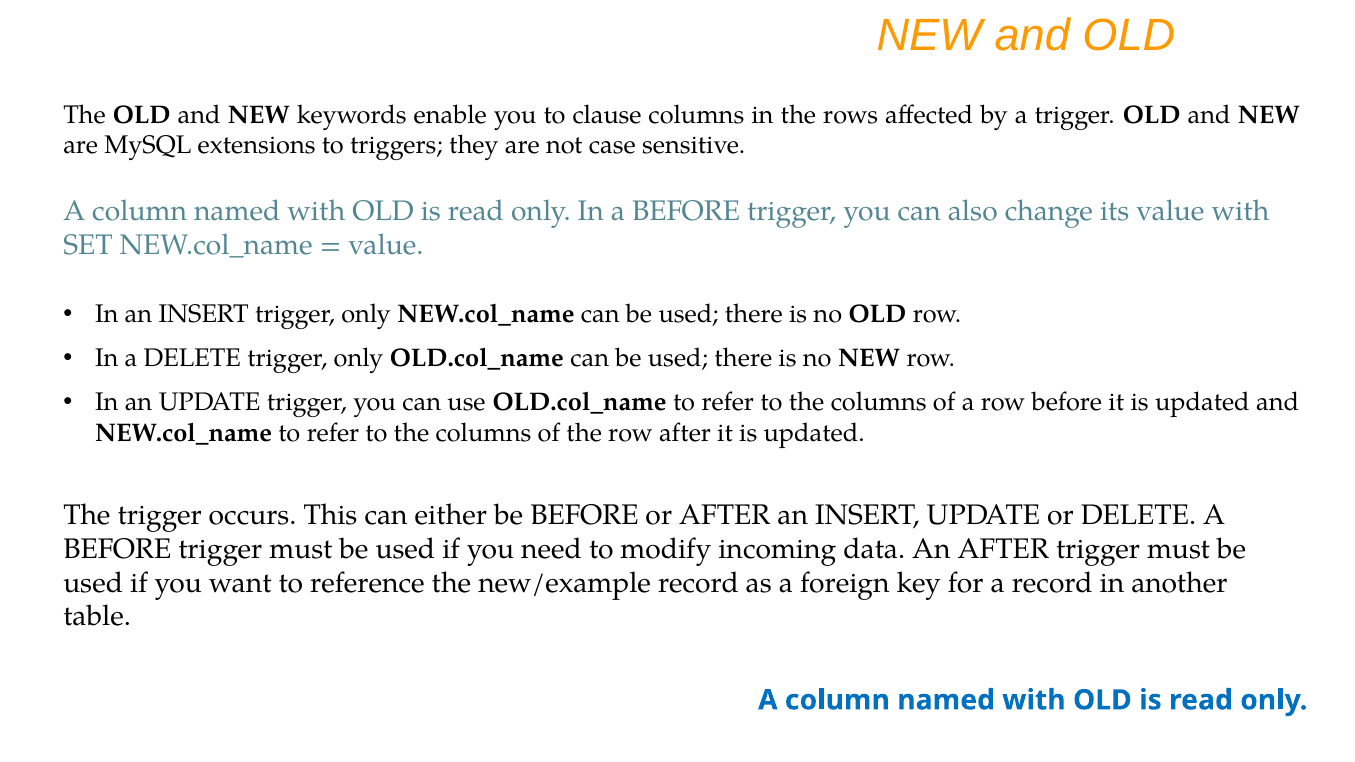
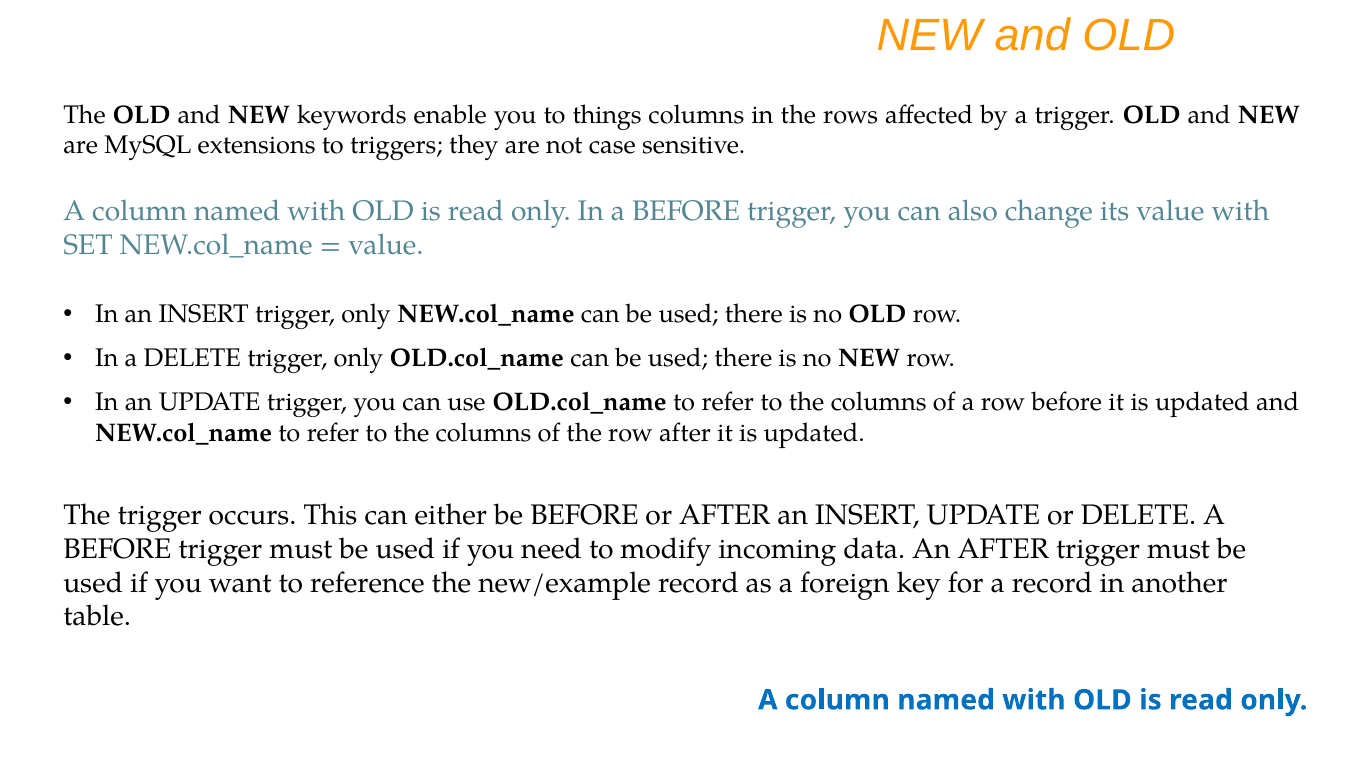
clause: clause -> things
